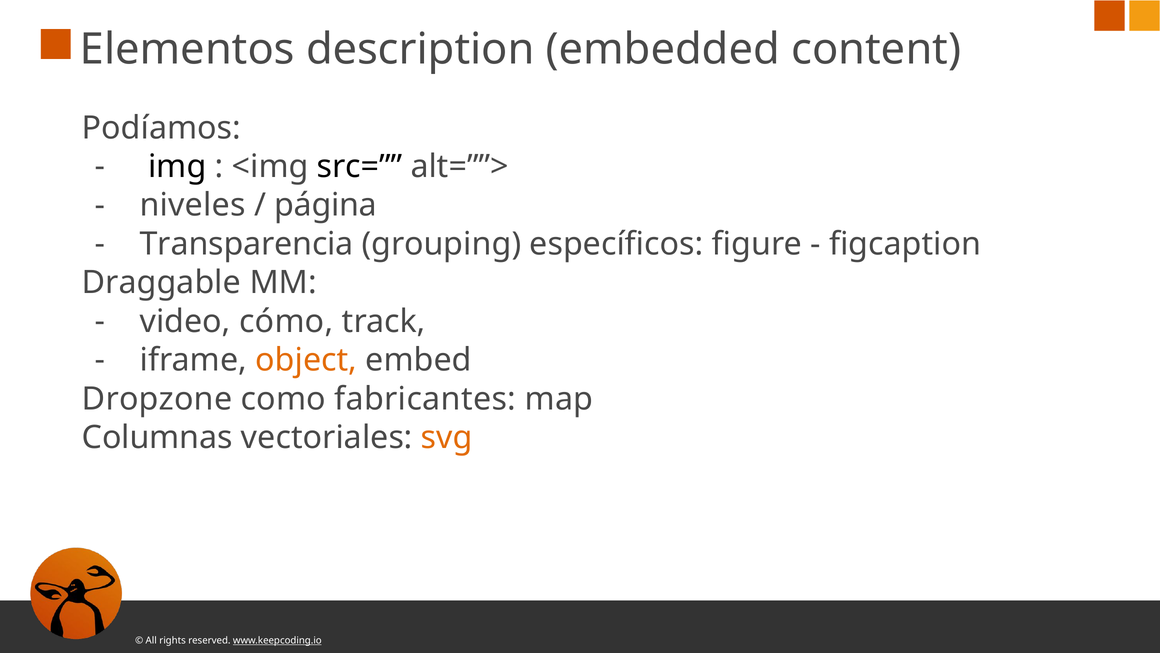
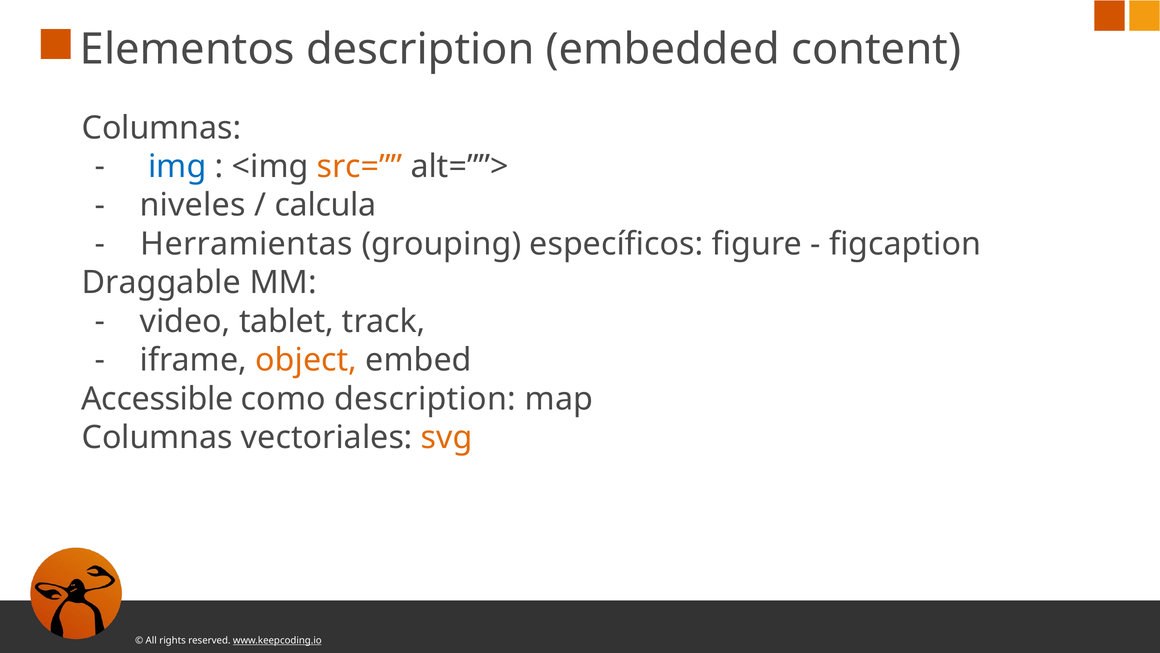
Podíamos at (161, 128): Podíamos -> Columnas
img colour: black -> blue
src= colour: black -> orange
página: página -> calcula
Transparencia: Transparencia -> Herramientas
cómo: cómo -> tablet
Dropzone: Dropzone -> Accessible
como fabricantes: fabricantes -> description
